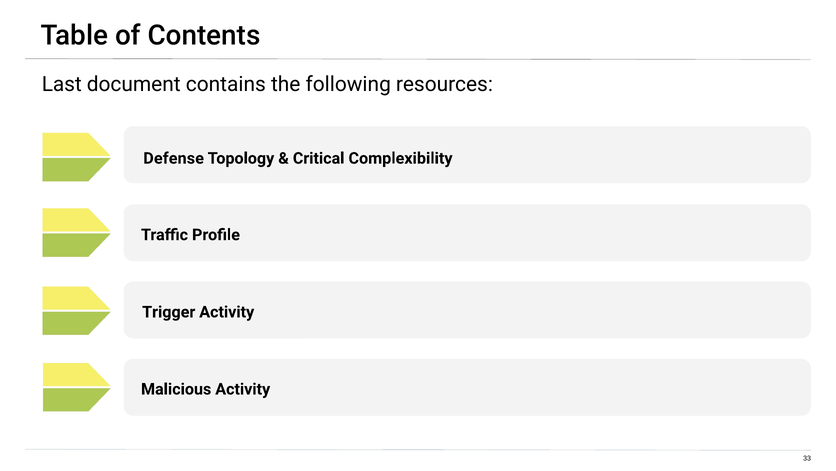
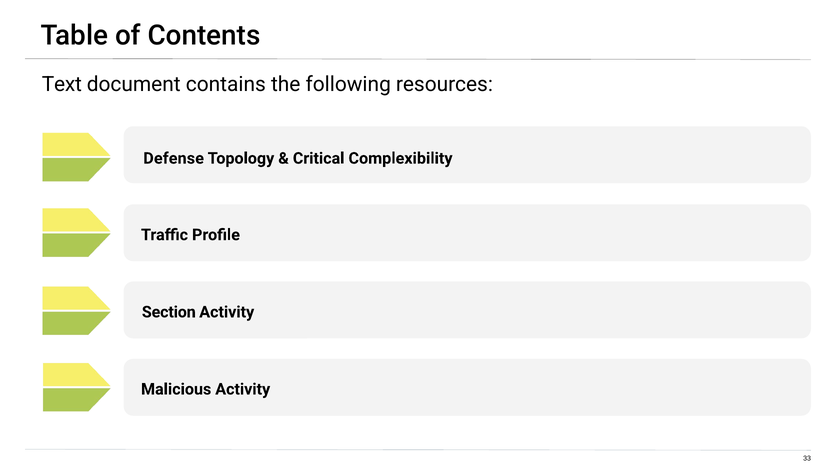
Last: Last -> Text
Trigger: Trigger -> Section
